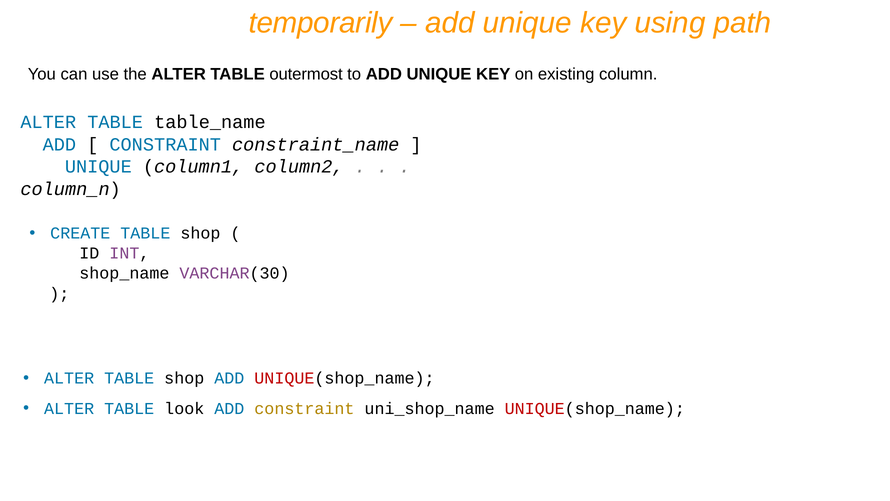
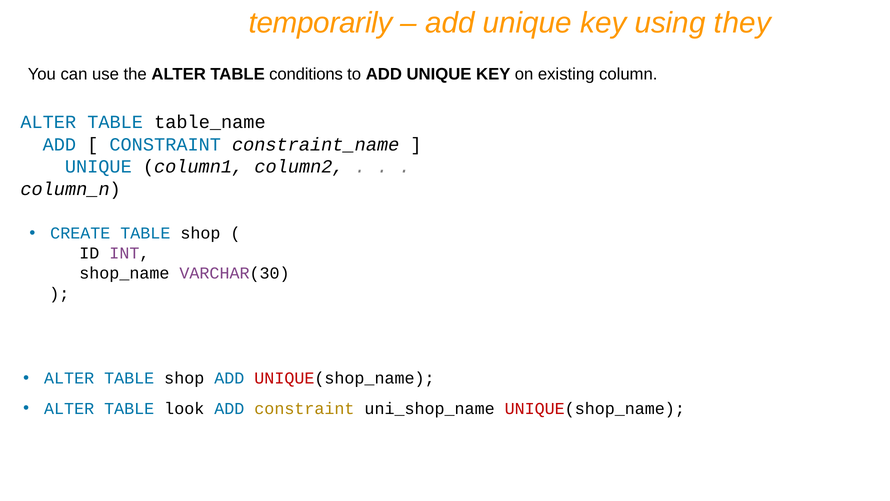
path: path -> they
outermost: outermost -> conditions
